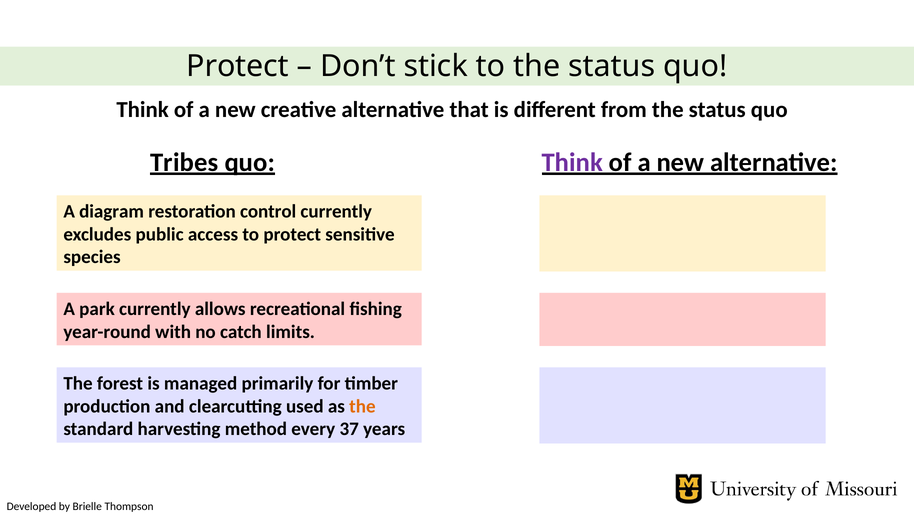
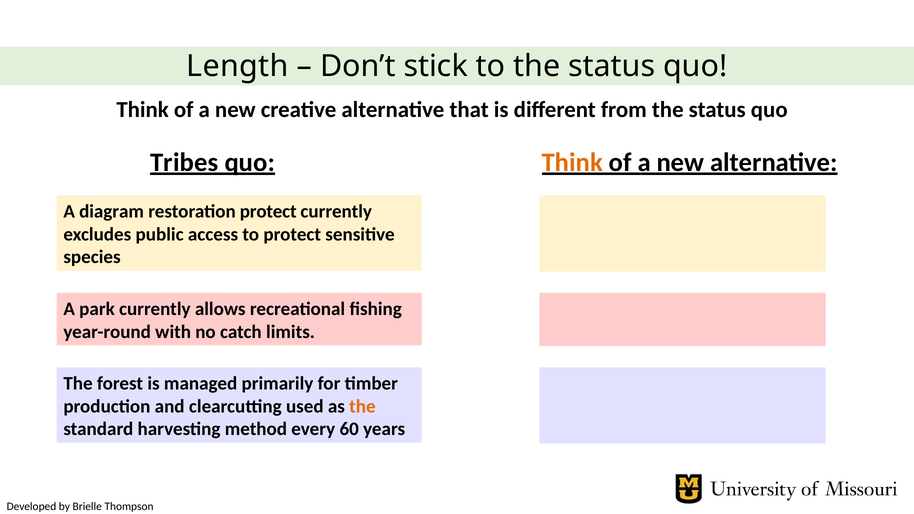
Protect at (238, 66): Protect -> Length
Think at (572, 162) colour: purple -> orange
restoration control: control -> protect
37: 37 -> 60
